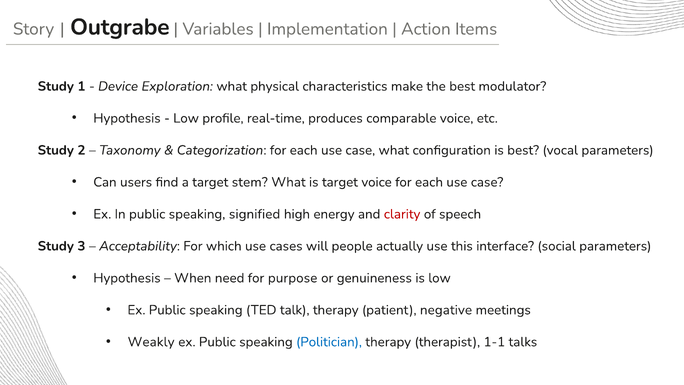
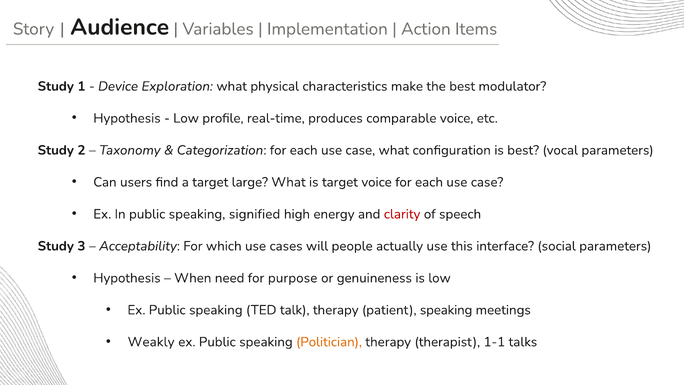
Outgrabe: Outgrabe -> Audience
stem: stem -> large
patient negative: negative -> speaking
Politician colour: blue -> orange
